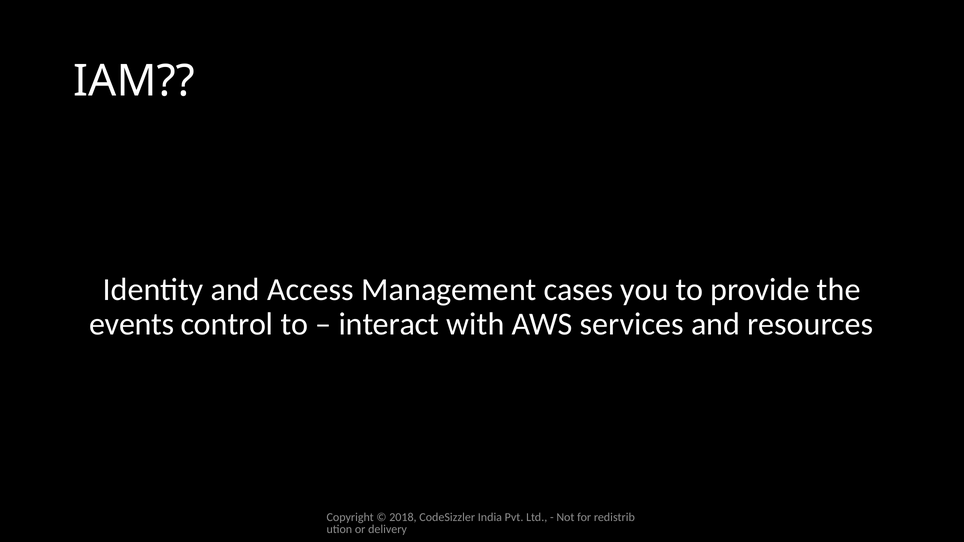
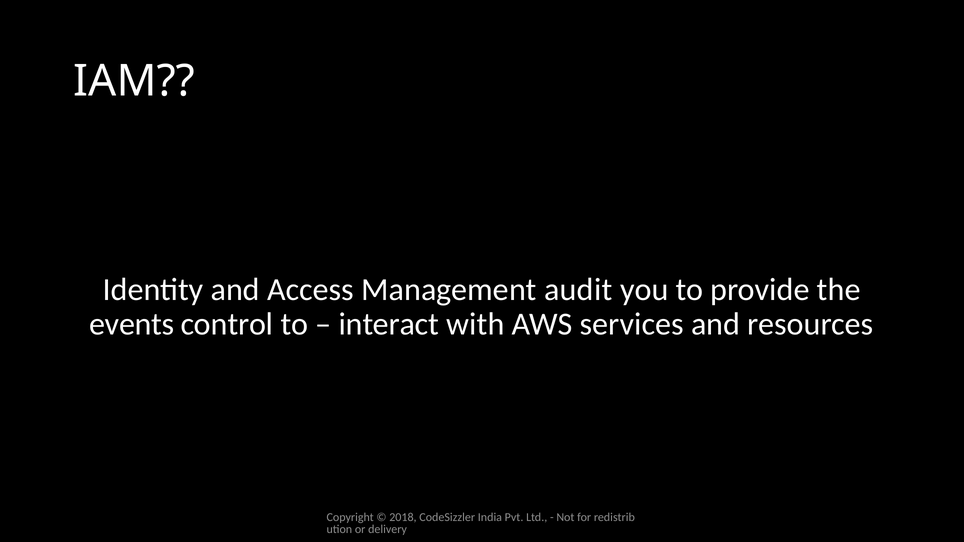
cases: cases -> audit
